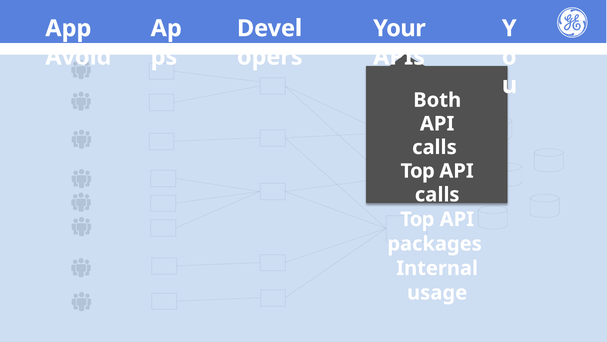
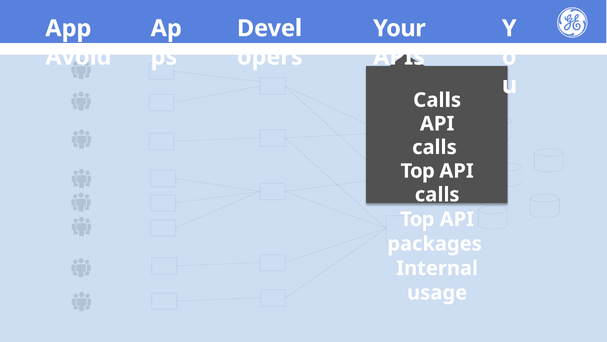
Both at (437, 100): Both -> Calls
